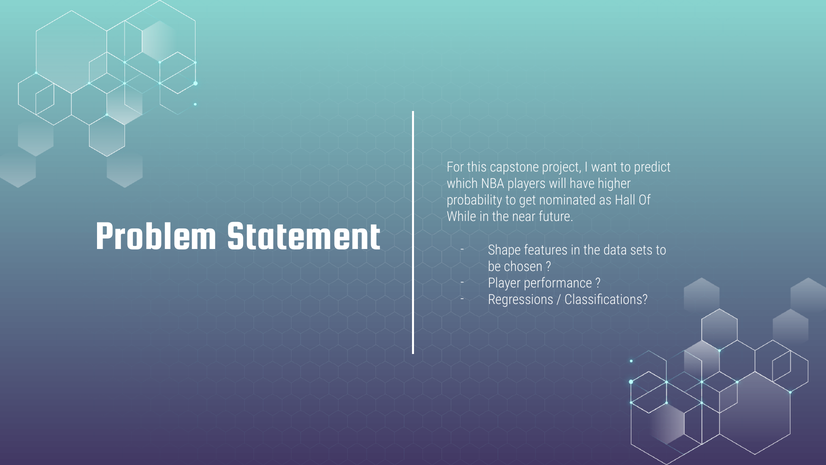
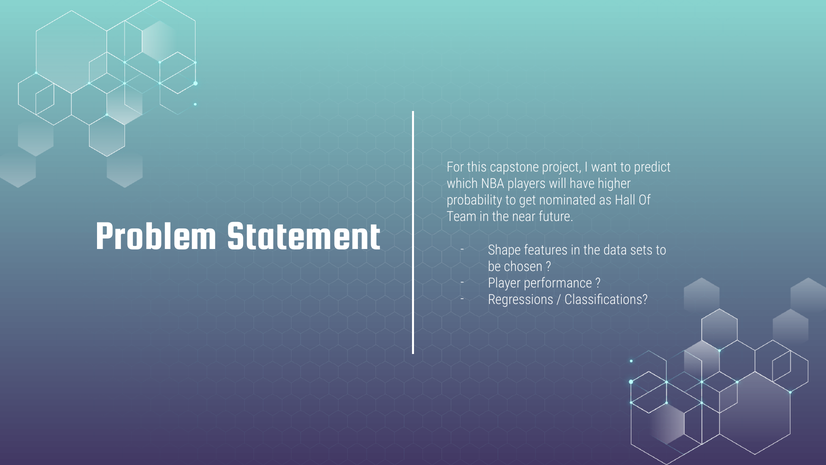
While: While -> Team
